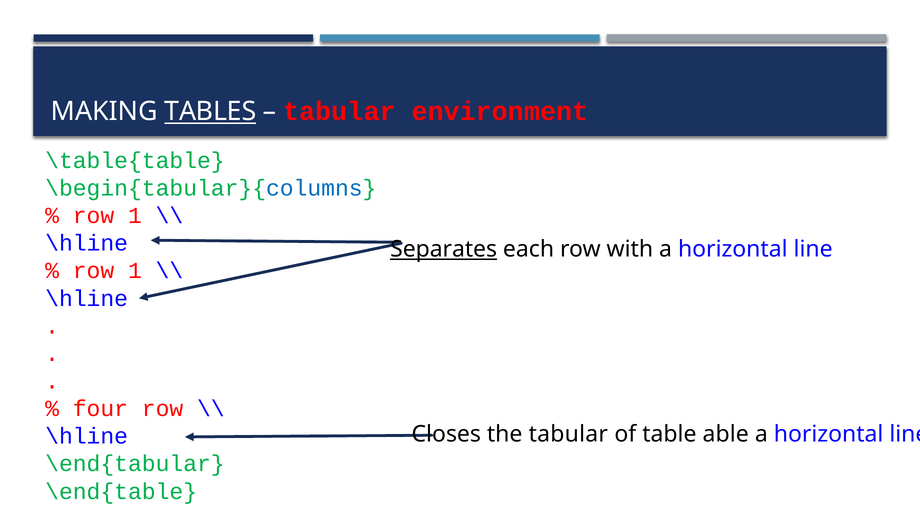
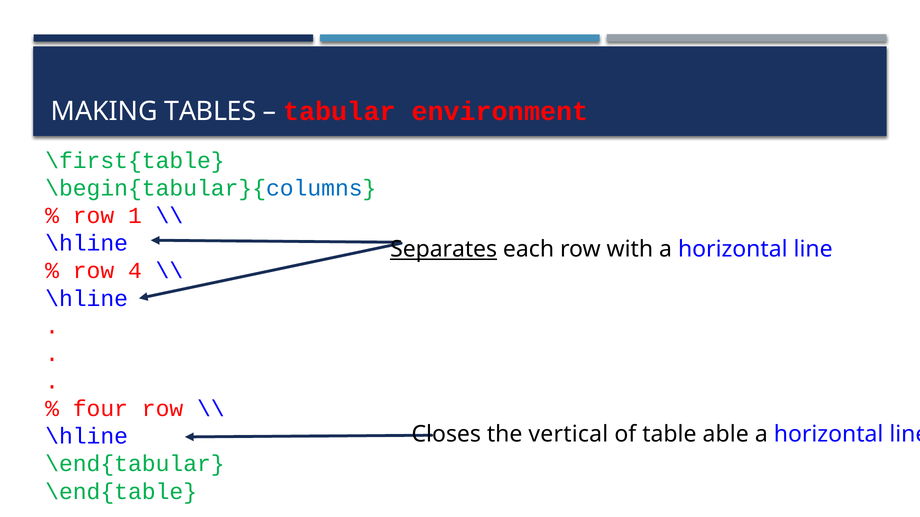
TABLES underline: present -> none
\table{table: \table{table -> \first{table
1 at (135, 271): 1 -> 4
the tabular: tabular -> vertical
